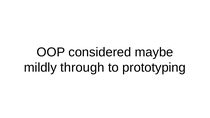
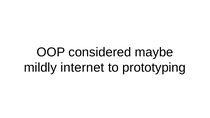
through: through -> internet
